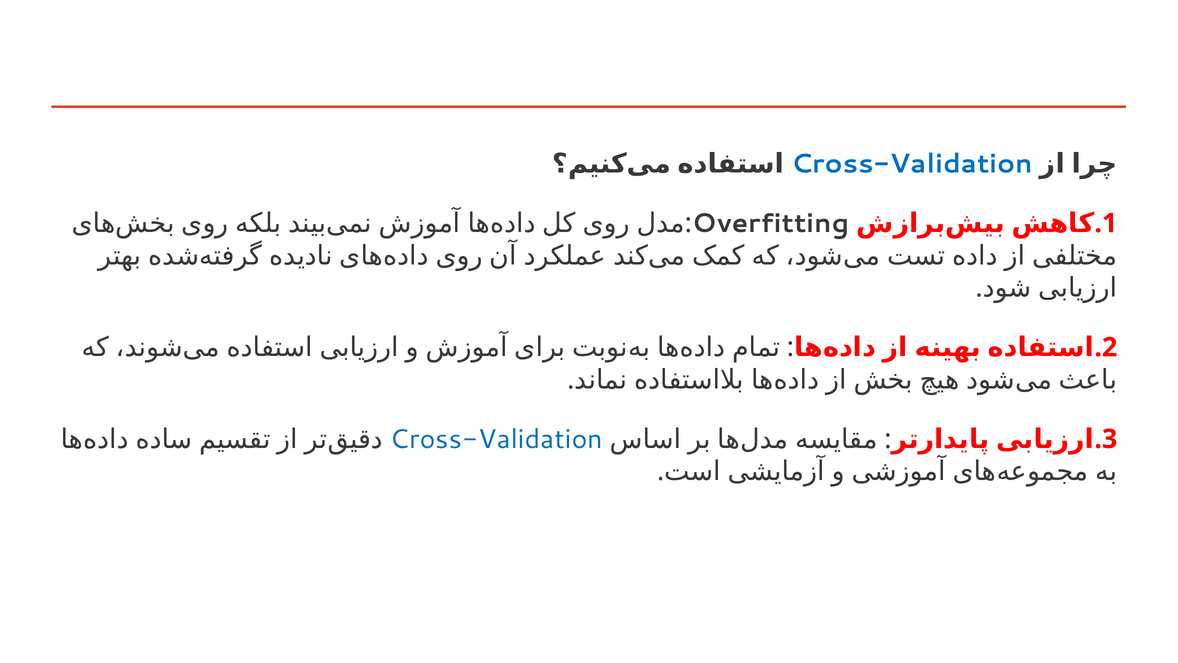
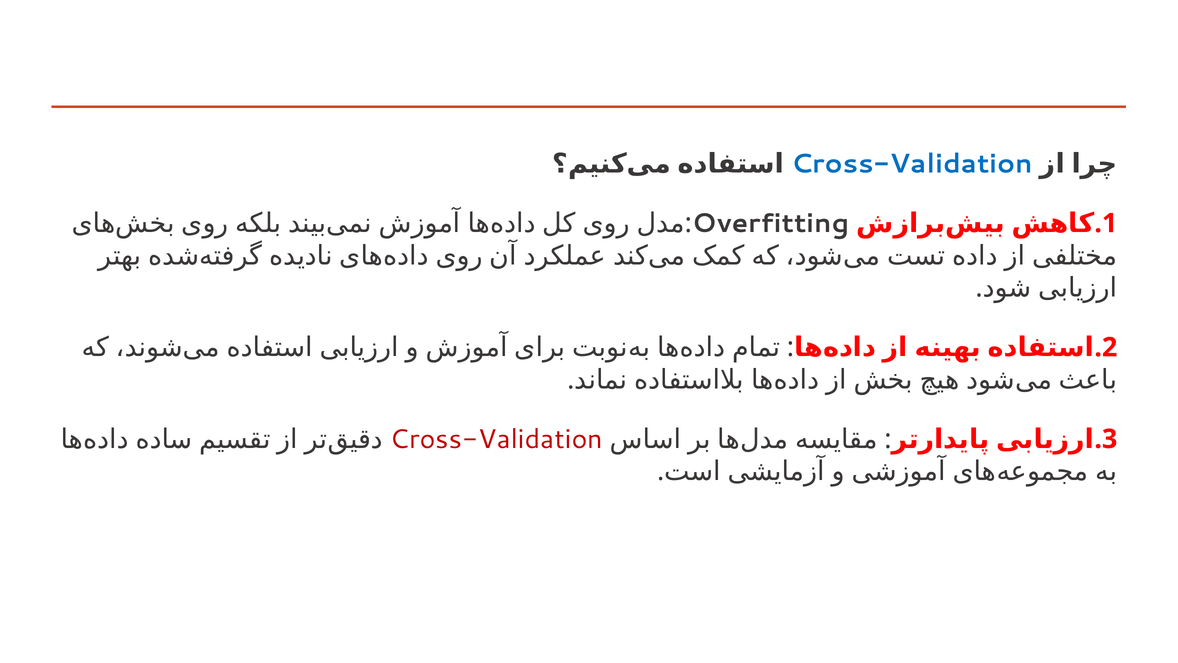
Cross-Validation at (496, 439) colour: blue -> red
